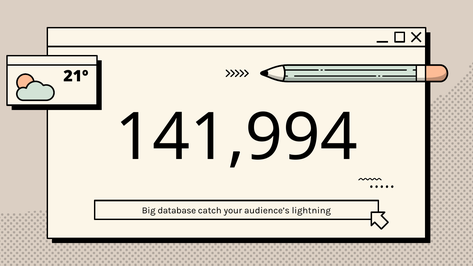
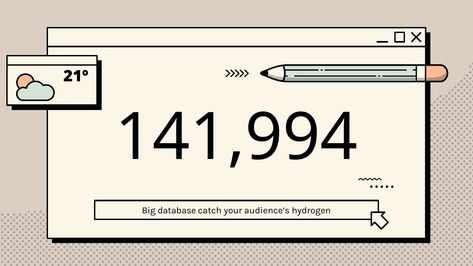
lightning: lightning -> hydrogen
